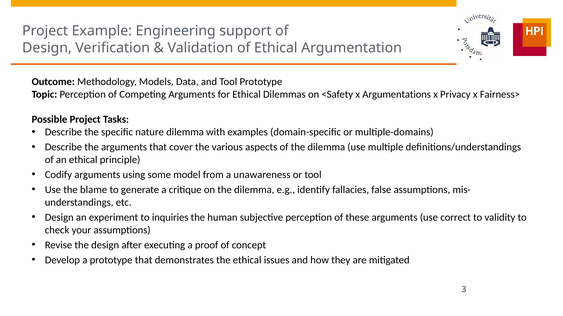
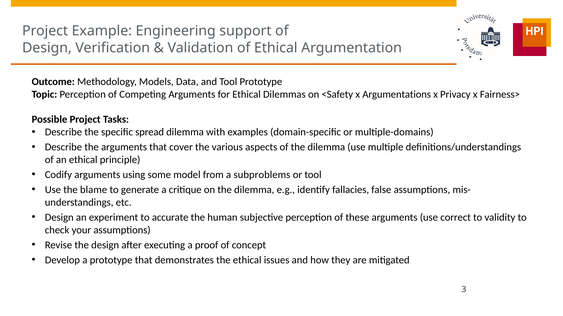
nature: nature -> spread
unawareness: unawareness -> subproblems
inquiries: inquiries -> accurate
